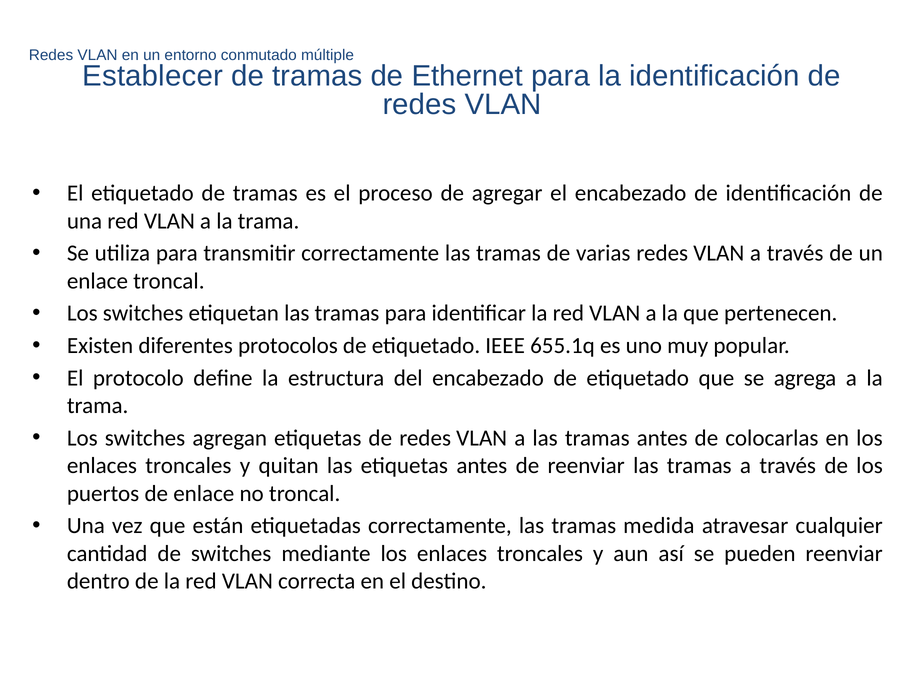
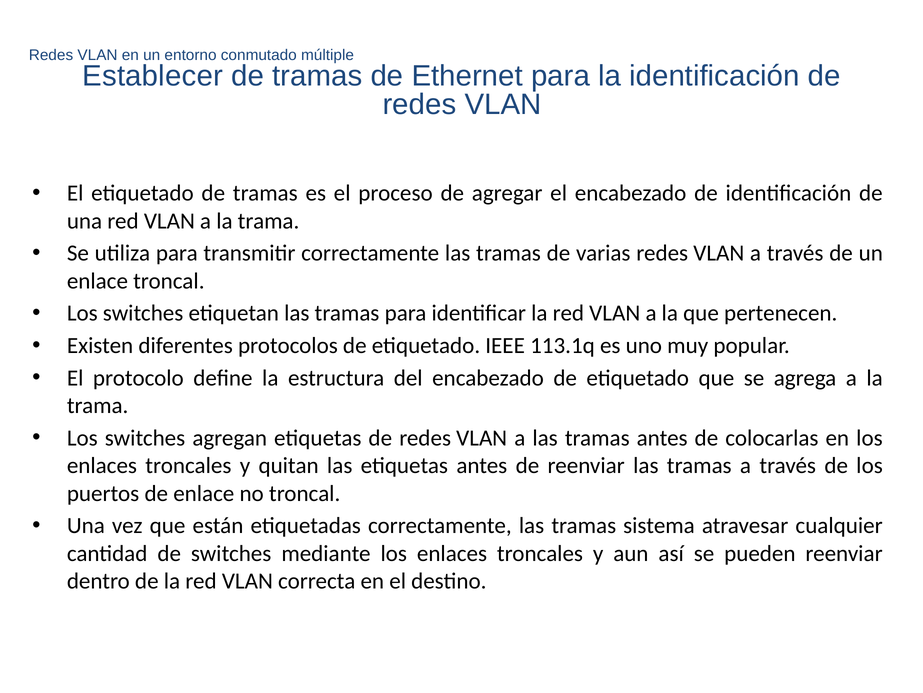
655.1q: 655.1q -> 113.1q
medida: medida -> sistema
